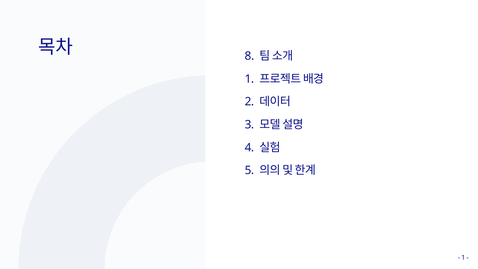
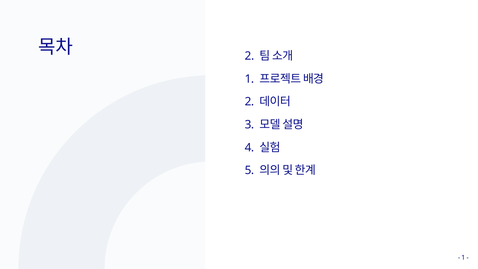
8 at (249, 56): 8 -> 2
